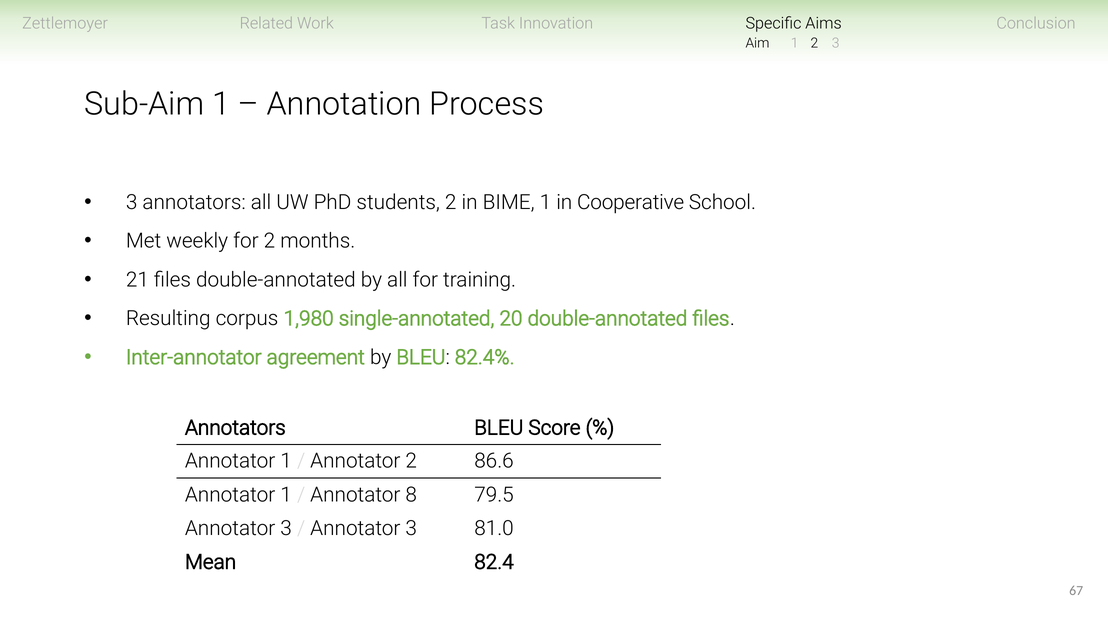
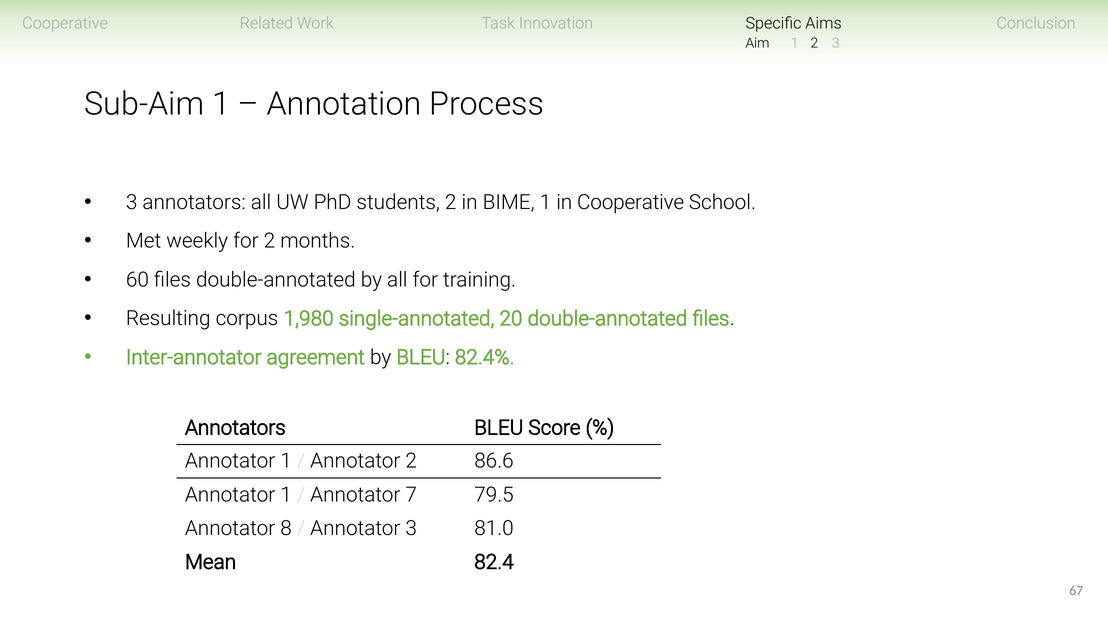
Zettlemoyer at (65, 24): Zettlemoyer -> Cooperative
21: 21 -> 60
8: 8 -> 7
3 at (286, 529): 3 -> 8
